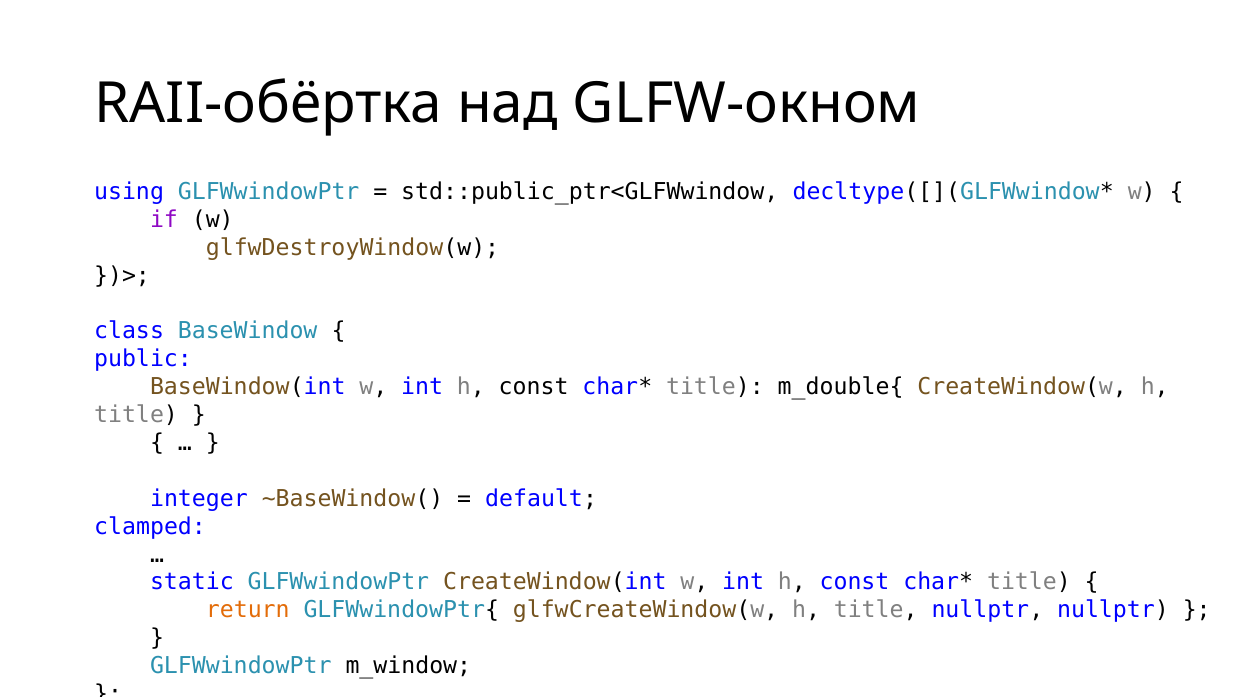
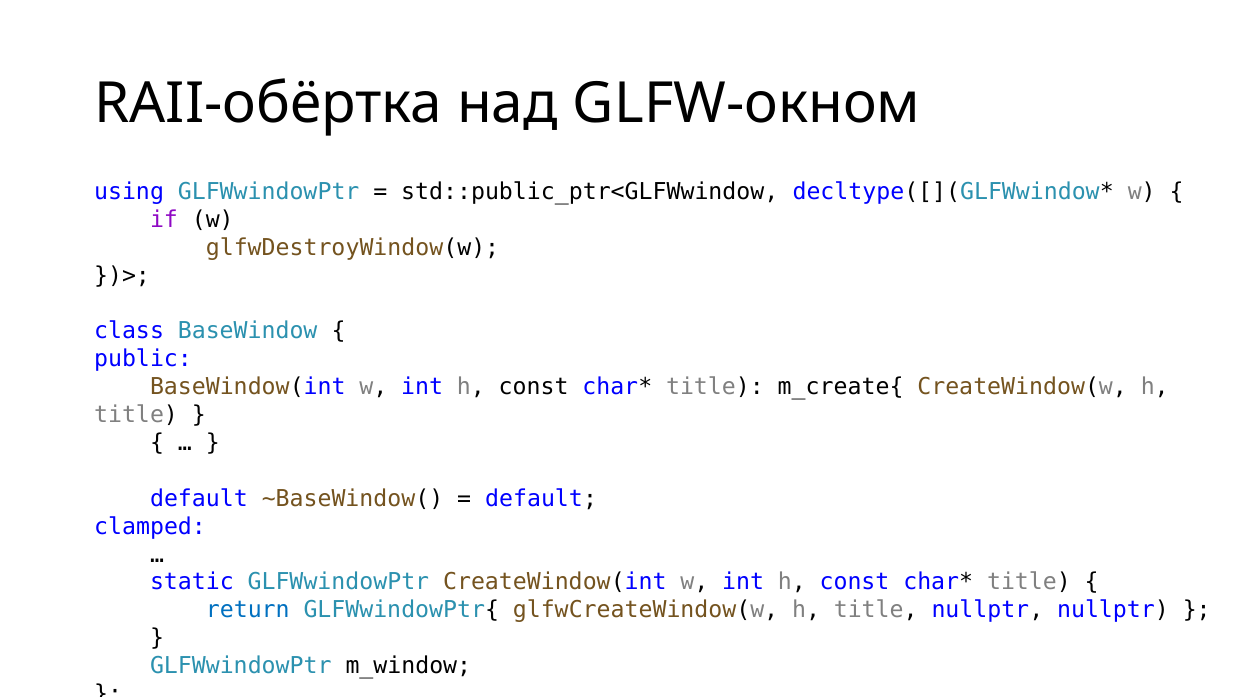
m_double{: m_double{ -> m_create{
integer at (199, 498): integer -> default
return colour: orange -> blue
